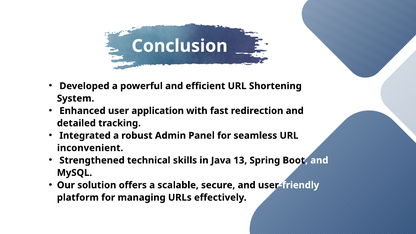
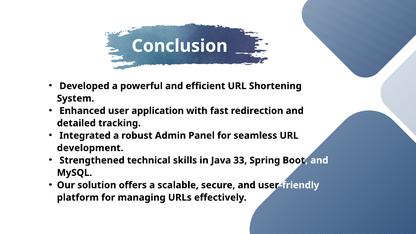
inconvenient: inconvenient -> development
13: 13 -> 33
